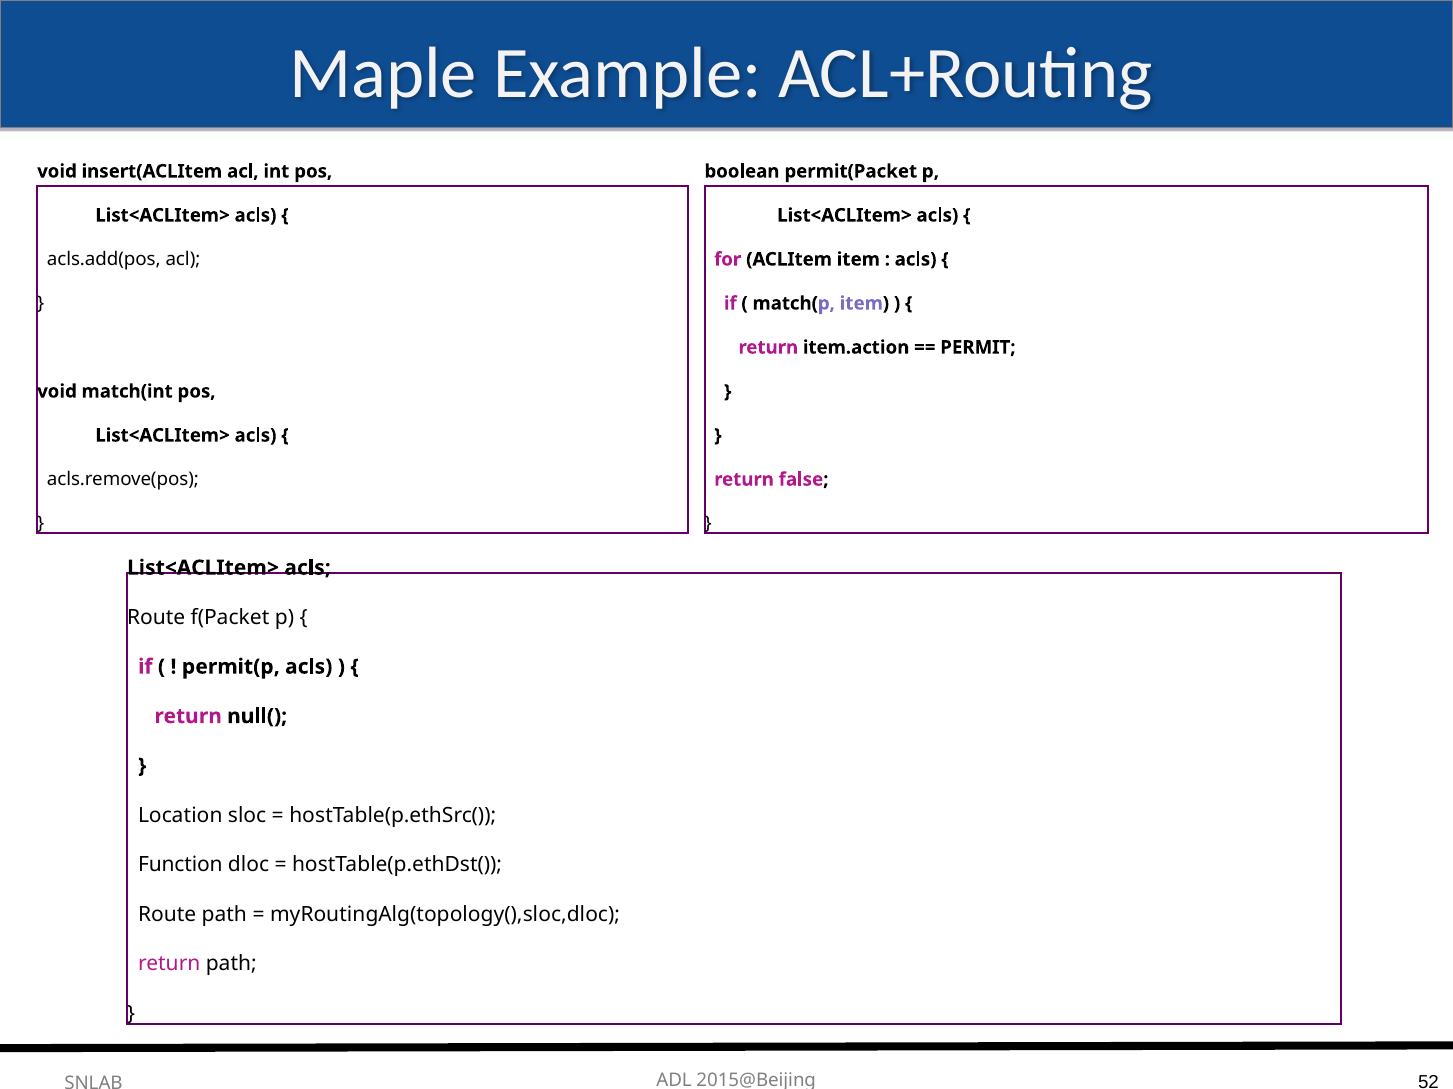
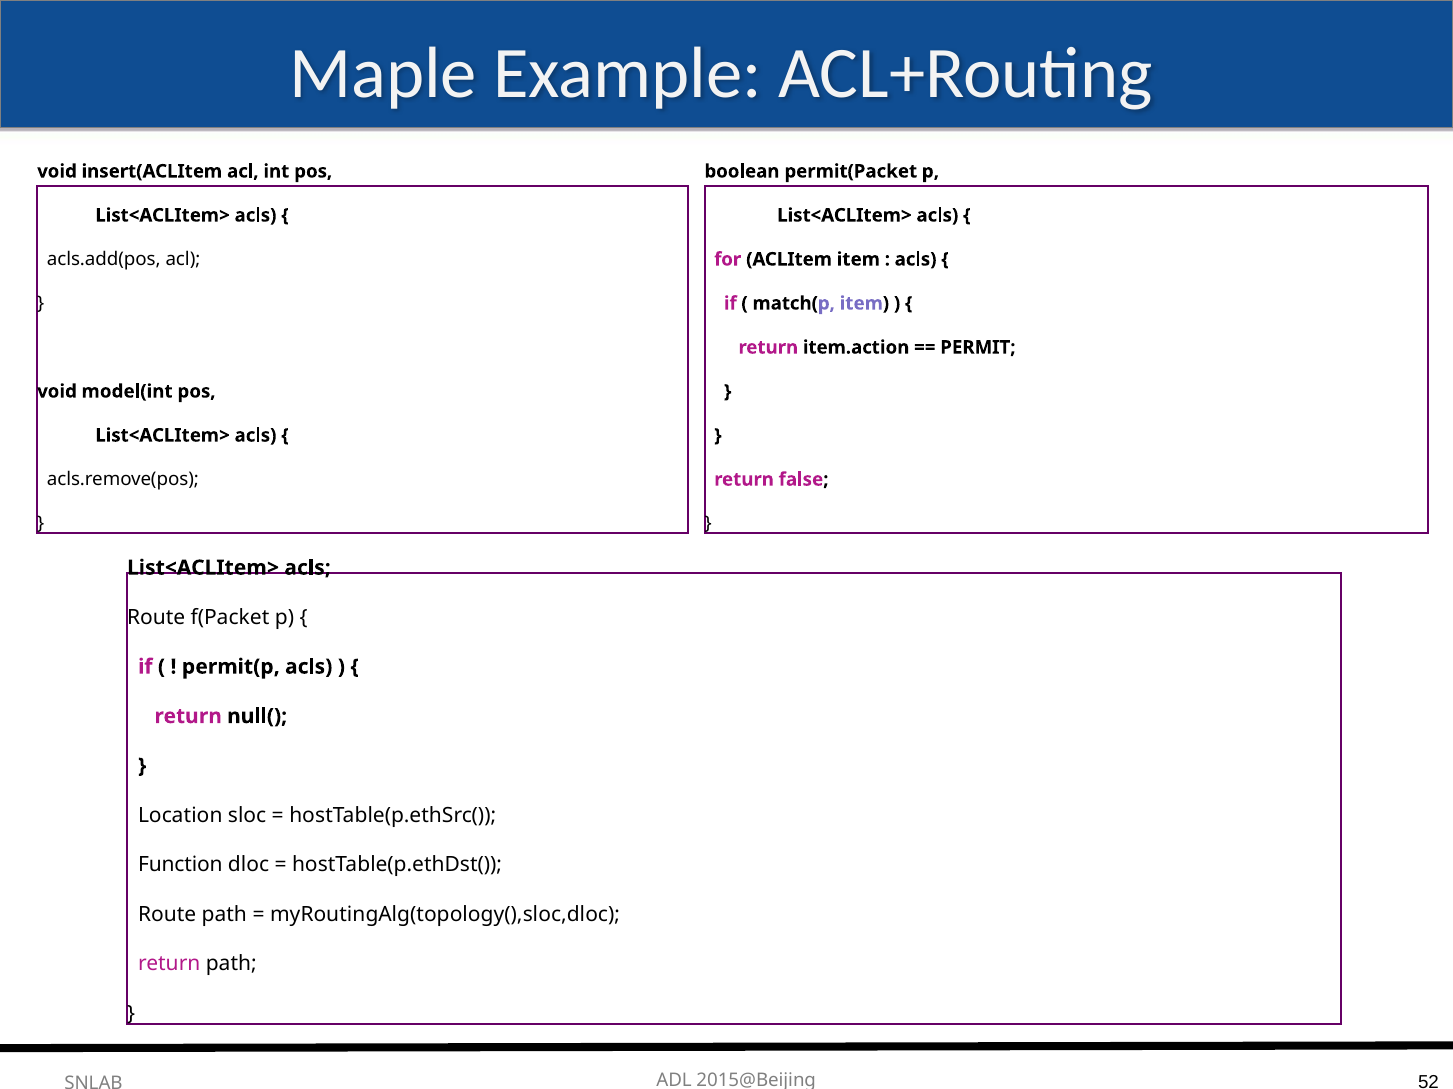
match(int: match(int -> model(int
